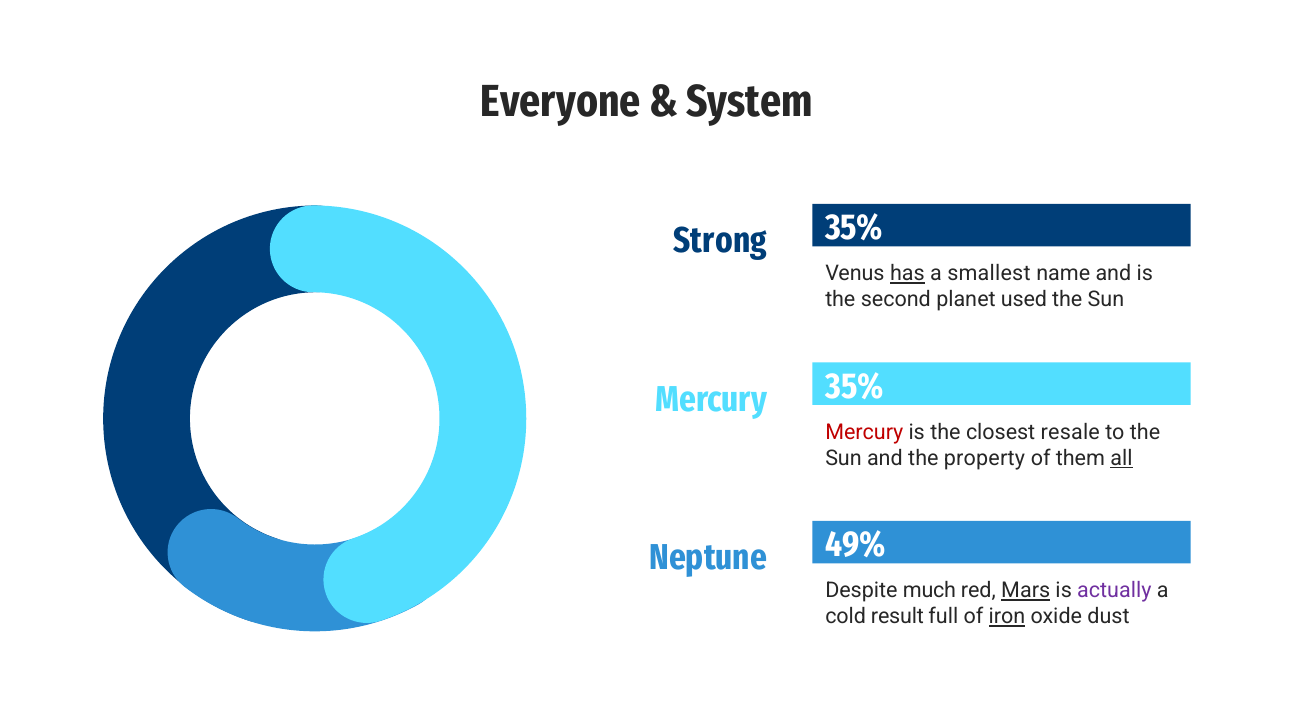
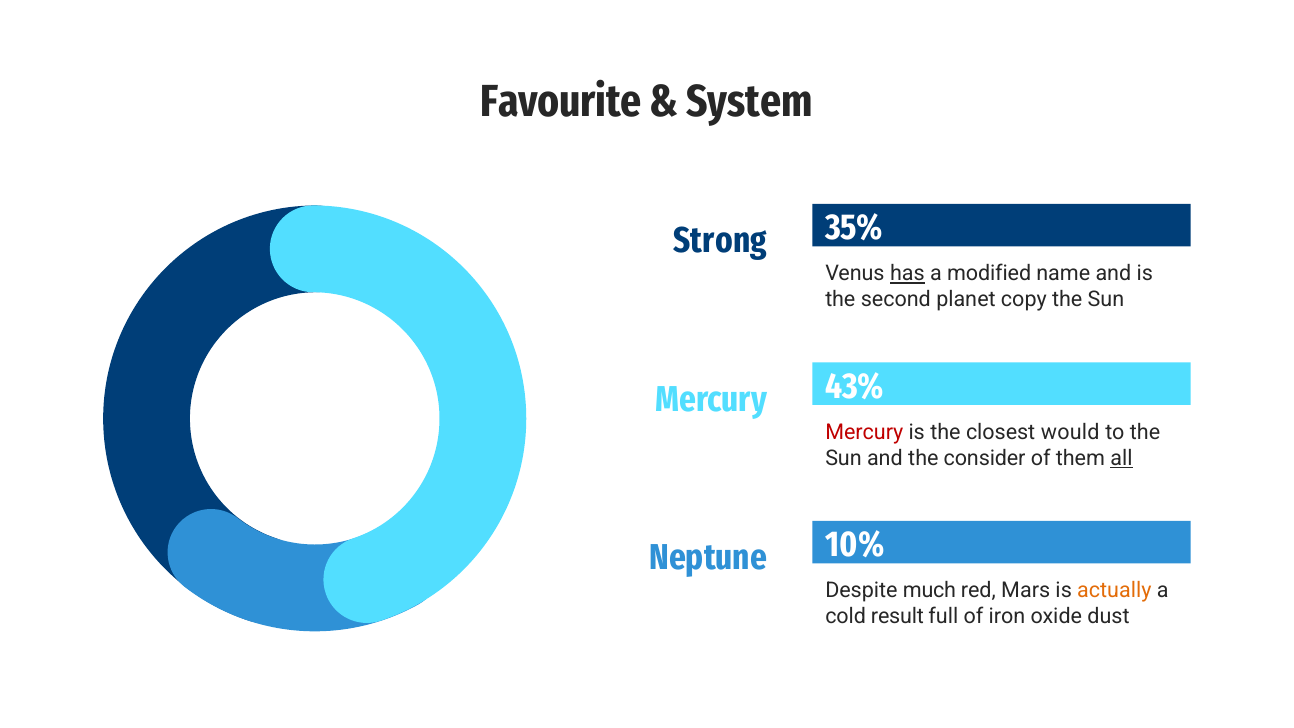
Everyone: Everyone -> Favourite
smallest: smallest -> modified
used: used -> copy
35% at (855, 386): 35% -> 43%
resale: resale -> would
property: property -> consider
49%: 49% -> 10%
Mars underline: present -> none
actually colour: purple -> orange
iron underline: present -> none
